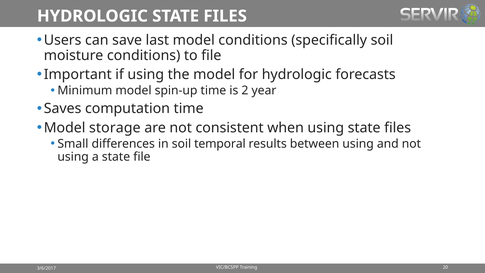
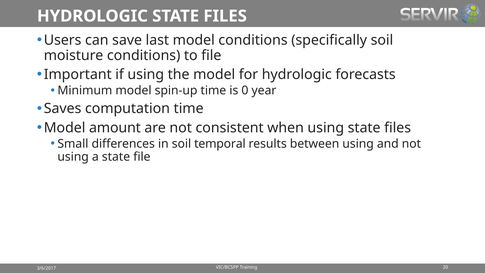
2: 2 -> 0
storage: storage -> amount
